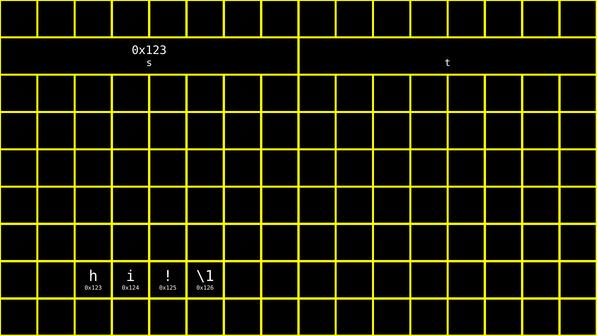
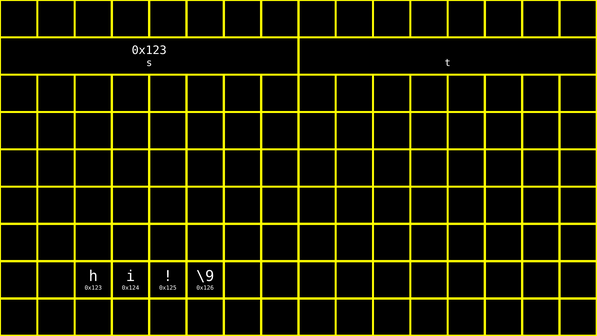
\1: \1 -> \9
